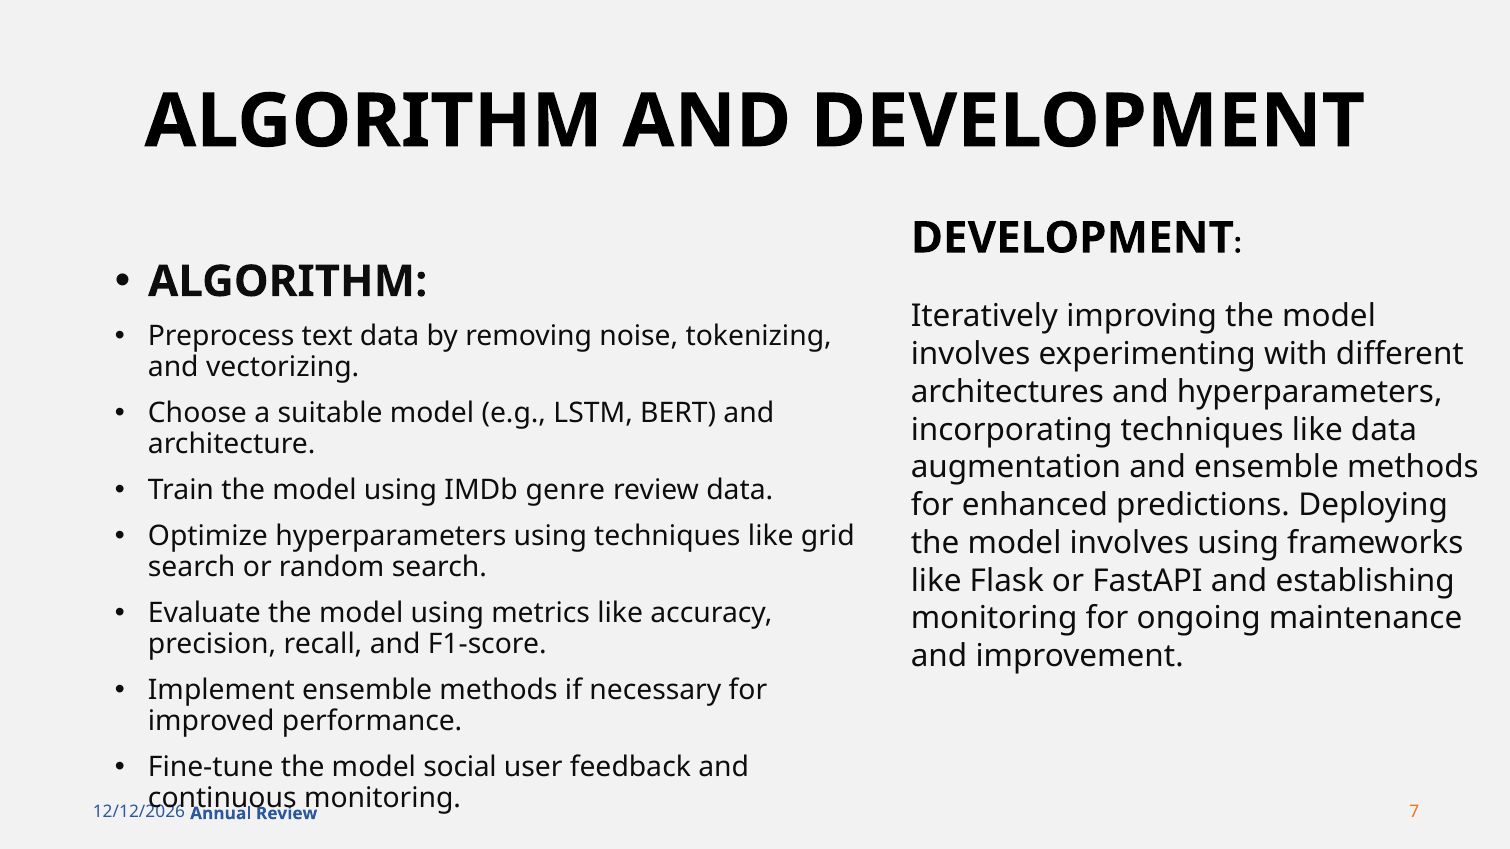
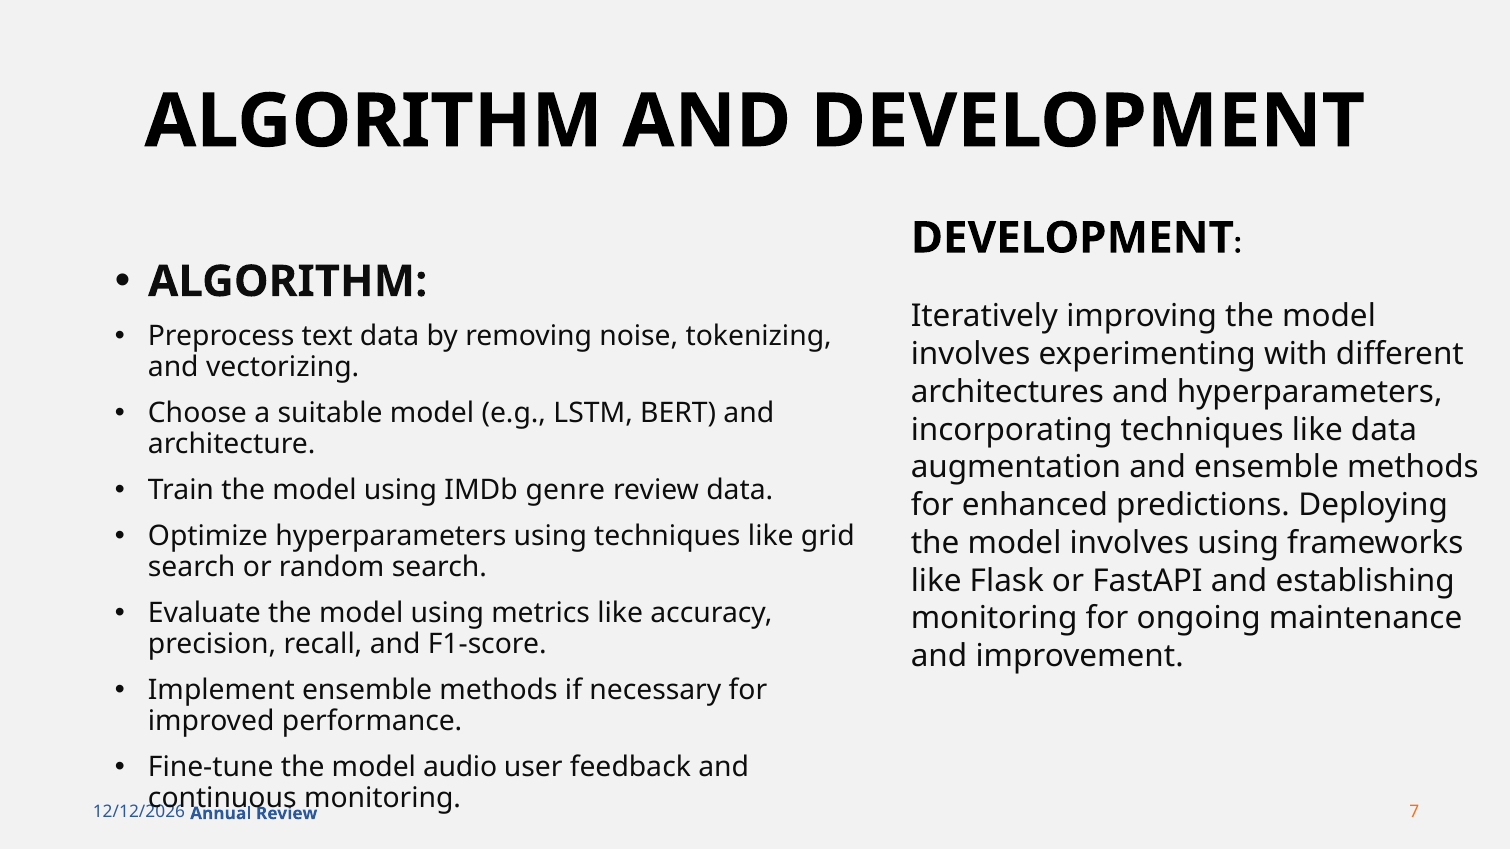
social: social -> audio
